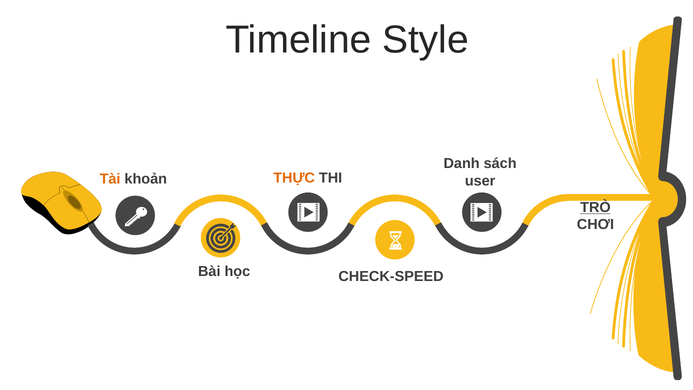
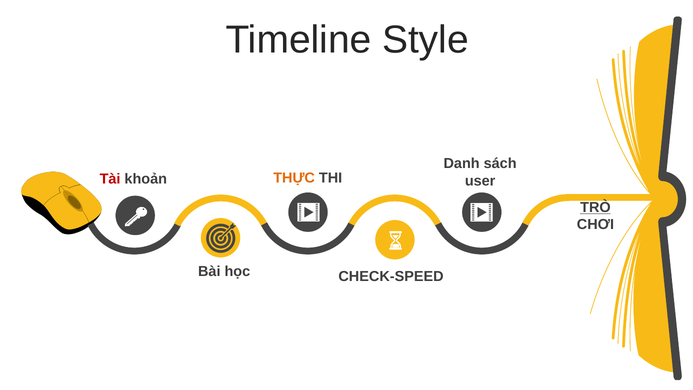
Tài colour: orange -> red
